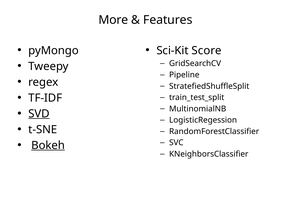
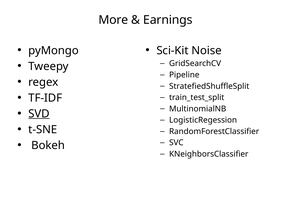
Features: Features -> Earnings
Score: Score -> Noise
Bokeh underline: present -> none
